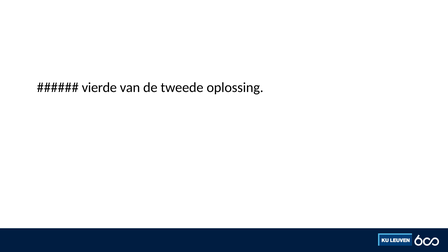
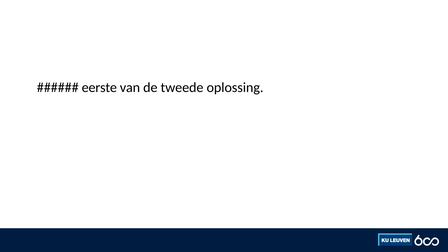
vierde: vierde -> eerste
